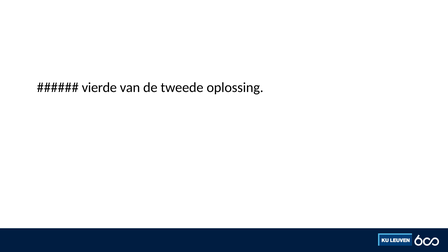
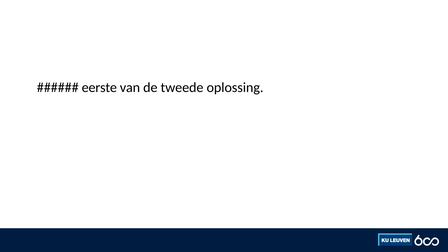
vierde: vierde -> eerste
